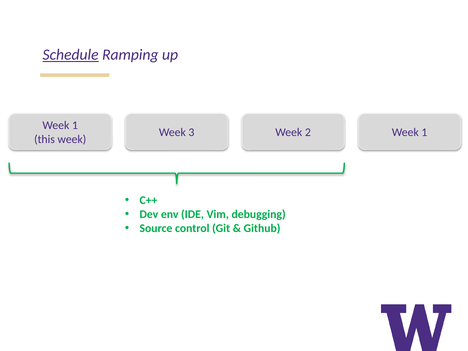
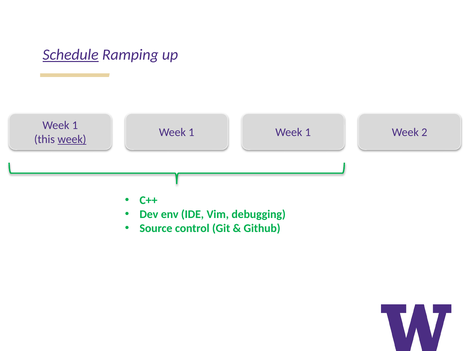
3 at (191, 132): 3 -> 1
2 at (308, 132): 2 -> 1
1 at (424, 132): 1 -> 2
week at (72, 139) underline: none -> present
